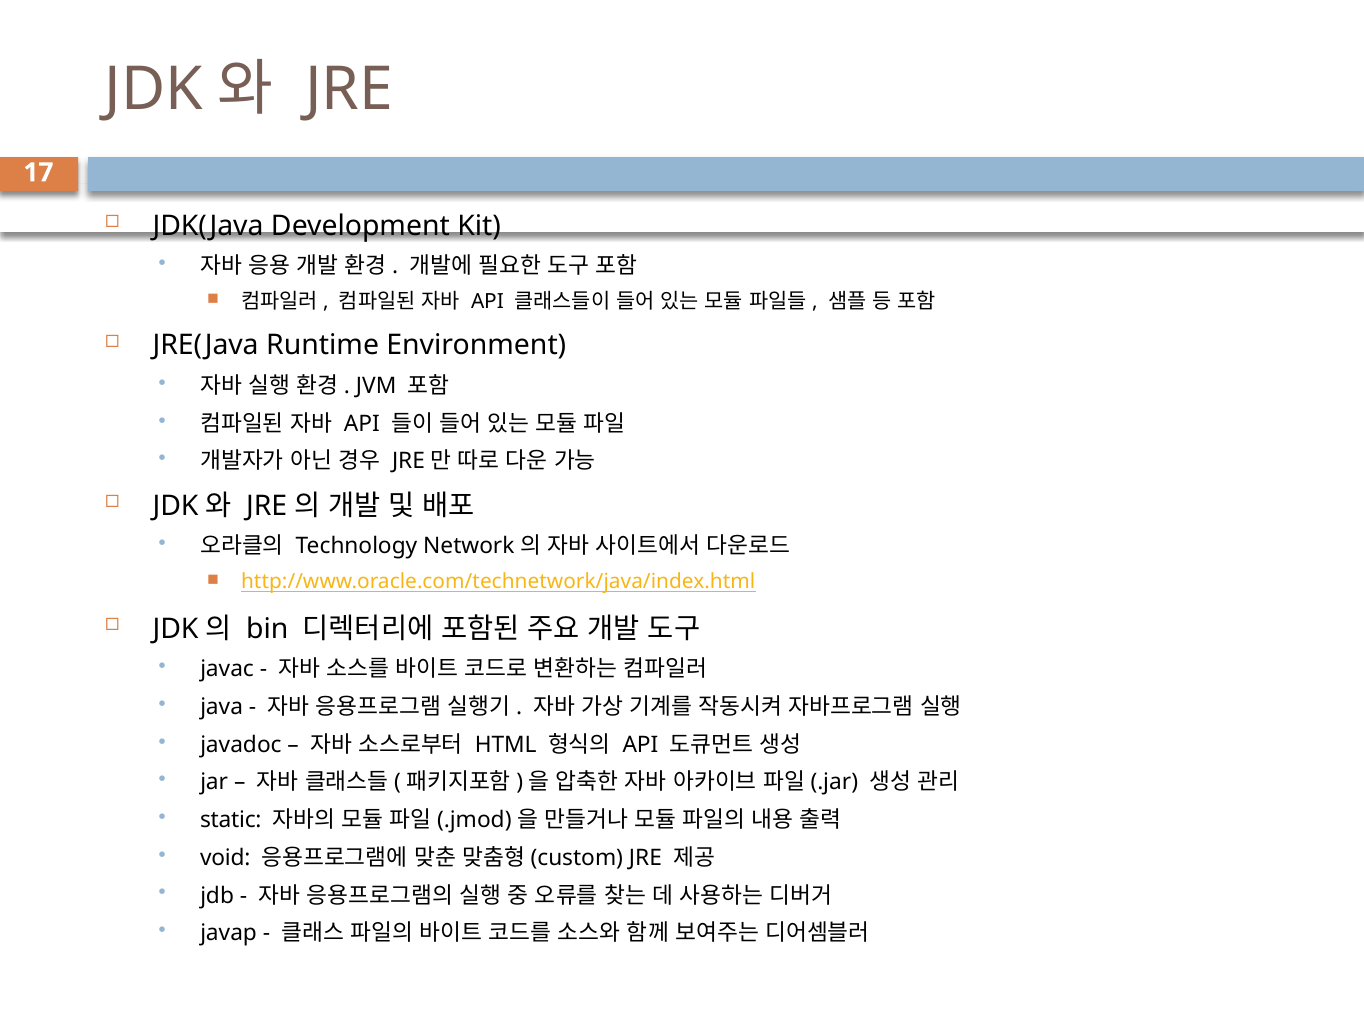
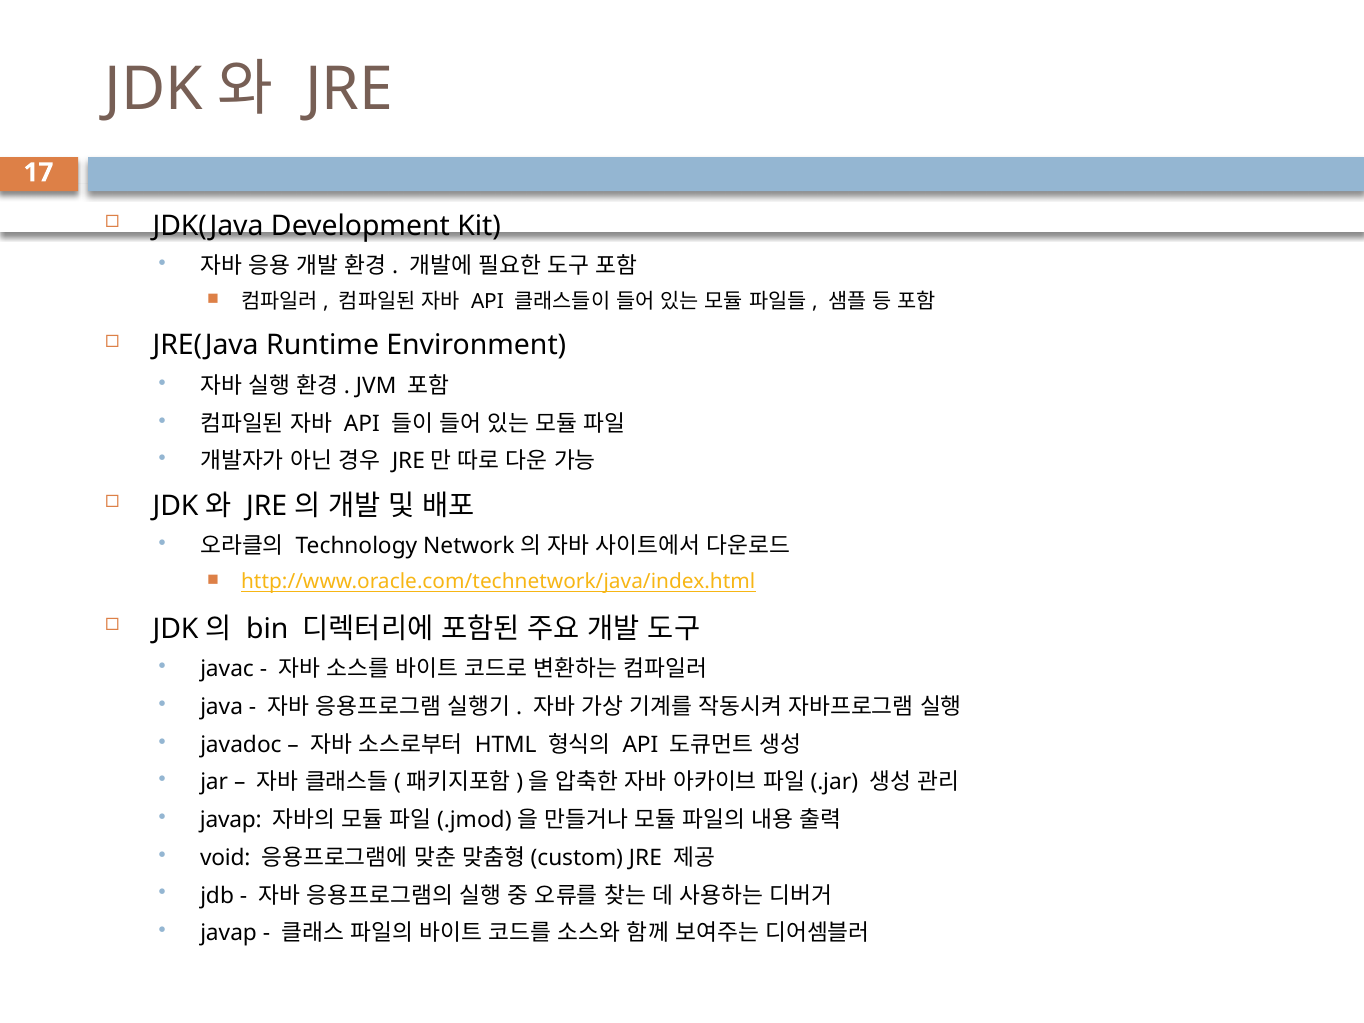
static at (231, 820): static -> javap
